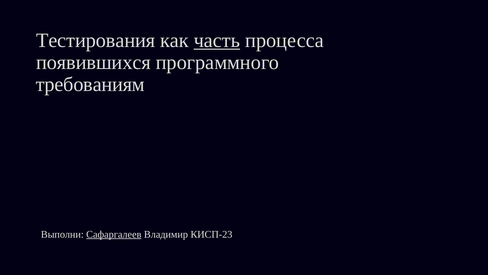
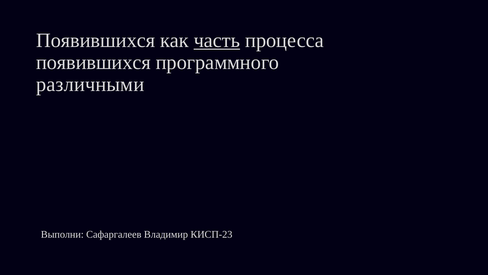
Тестирования at (96, 40): Тестирования -> Появившихся
требованиям: требованиям -> различными
Сафаргалеев underline: present -> none
